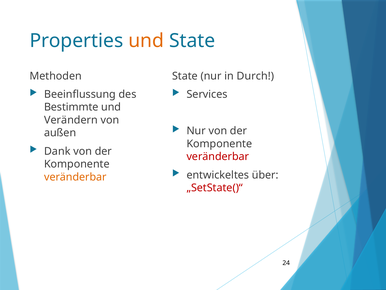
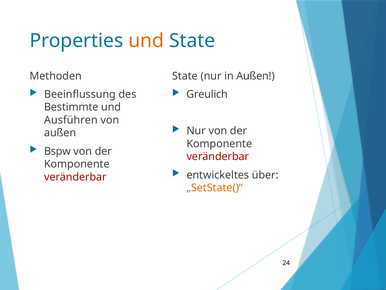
in Durch: Durch -> Außen
Services: Services -> Greulich
Verändern: Verändern -> Ausführen
Dank: Dank -> Bspw
veränderbar at (75, 177) colour: orange -> red
„SetState()“ colour: red -> orange
